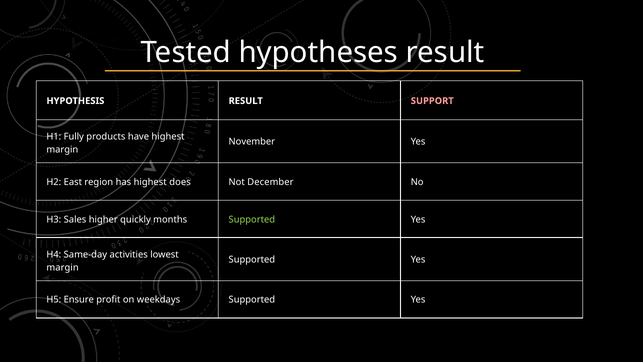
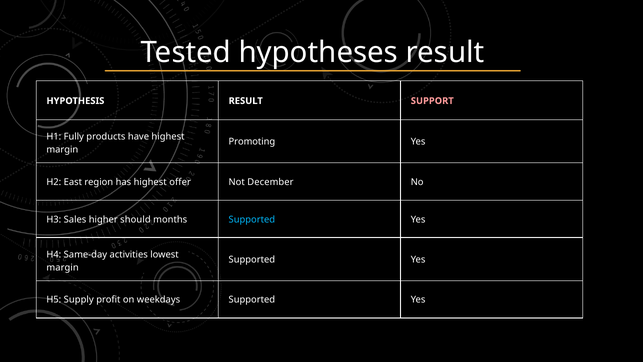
November: November -> Promoting
does: does -> offer
quickly: quickly -> should
Supported at (252, 219) colour: light green -> light blue
Ensure: Ensure -> Supply
